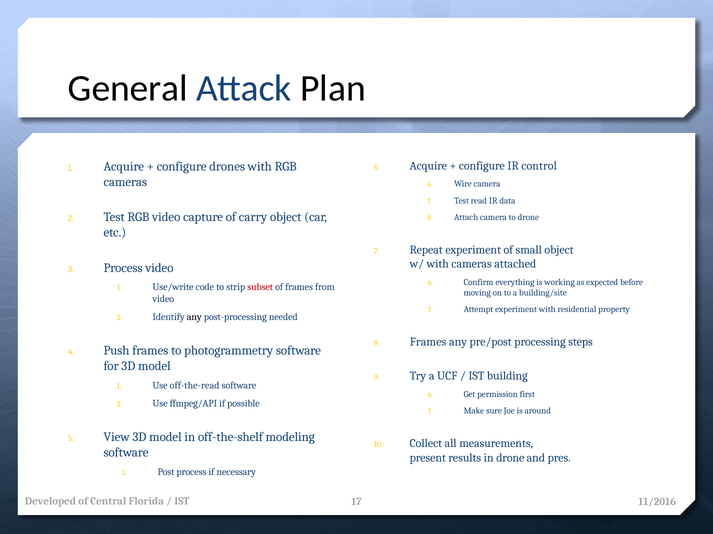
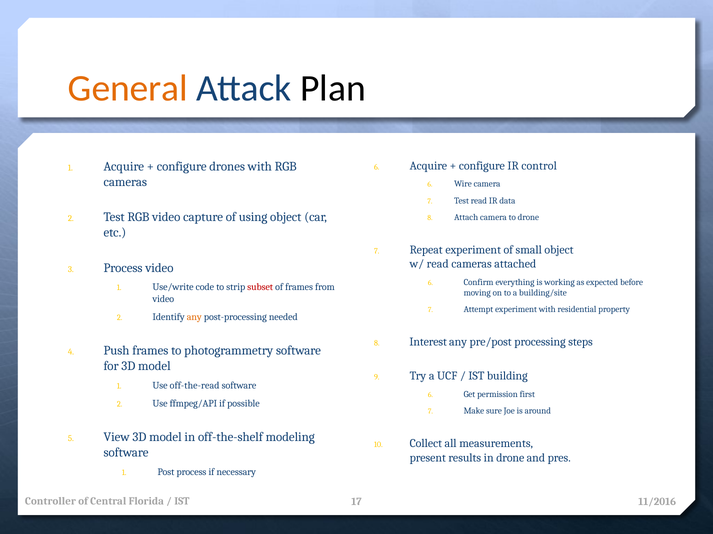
General colour: black -> orange
carry: carry -> using
w/ with: with -> read
any at (194, 317) colour: black -> orange
Frames at (428, 343): Frames -> Interest
Developed: Developed -> Controller
